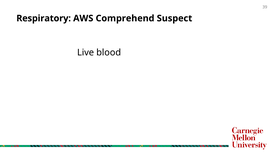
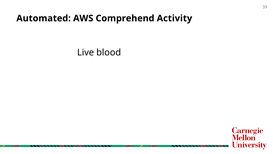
Respiratory: Respiratory -> Automated
Suspect: Suspect -> Activity
